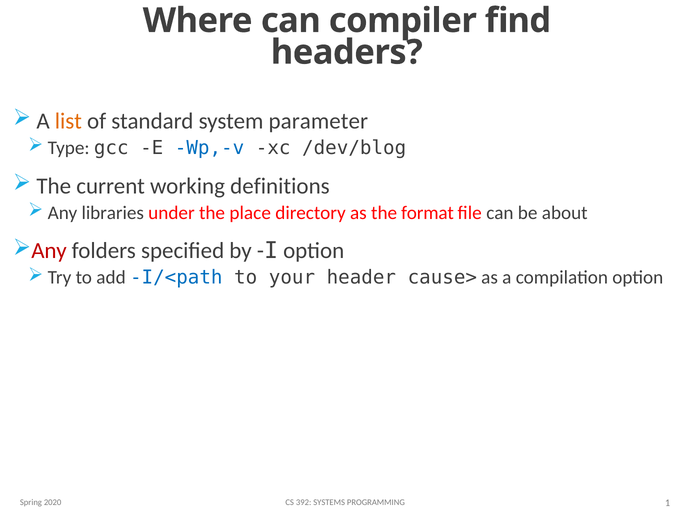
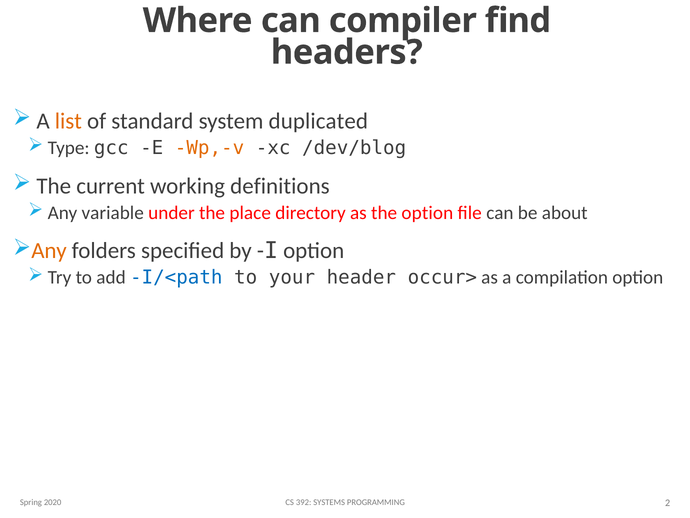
parameter: parameter -> duplicated
Wp,-v colour: blue -> orange
libraries: libraries -> variable
the format: format -> option
Any at (49, 251) colour: red -> orange
cause>: cause> -> occur>
1: 1 -> 2
